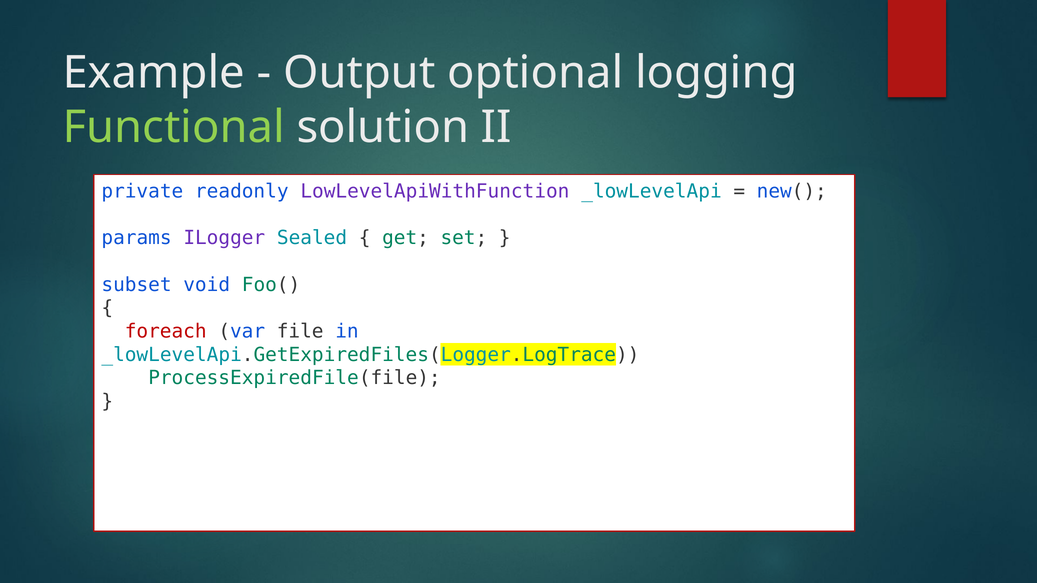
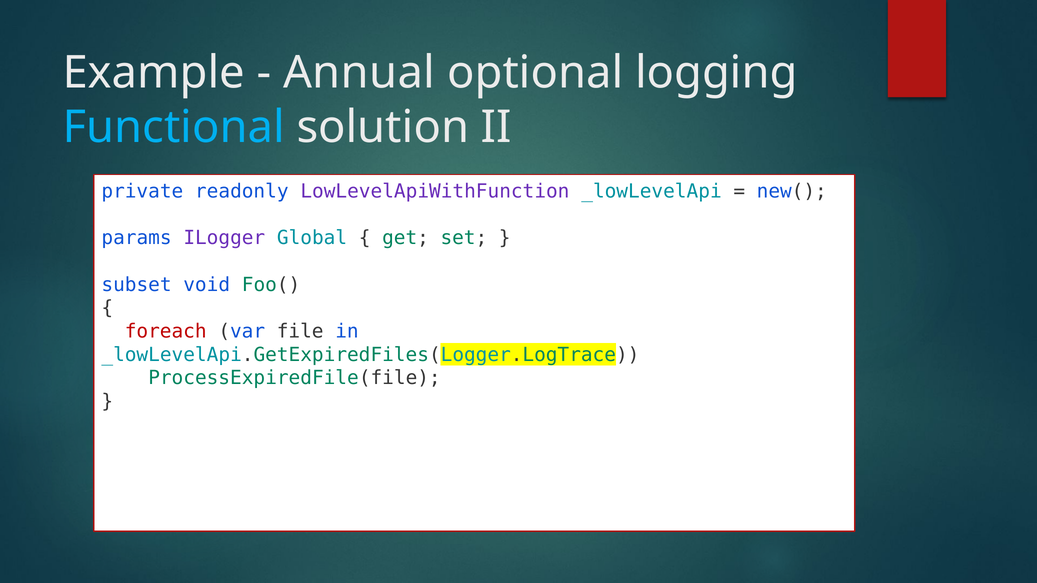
Output: Output -> Annual
Functional colour: light green -> light blue
Sealed: Sealed -> Global
